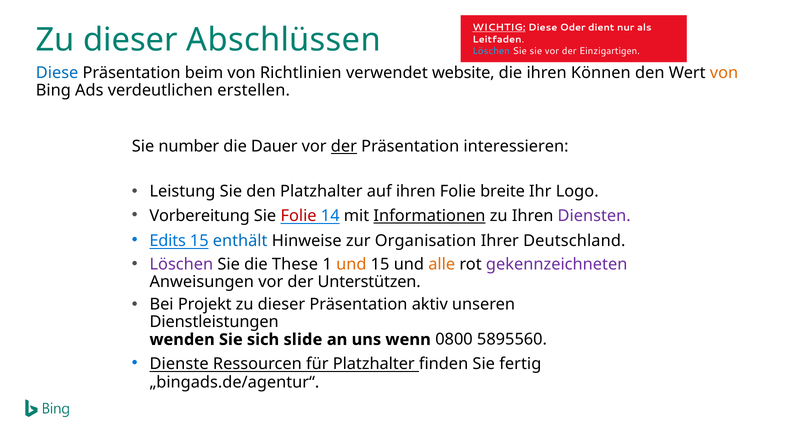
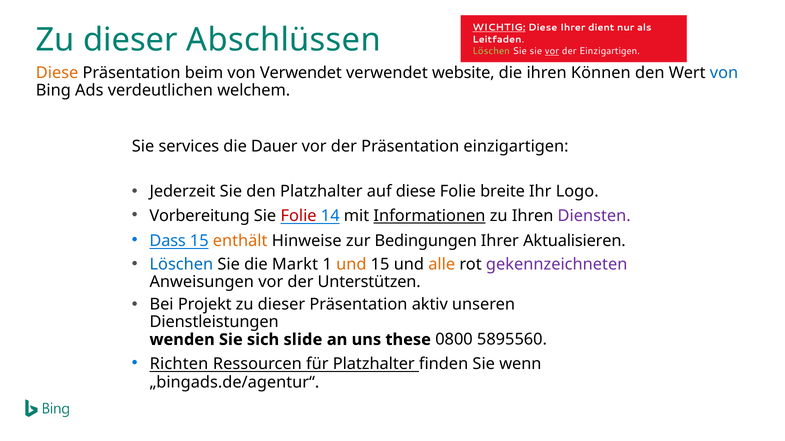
Diese Oder: Oder -> Ihrer
Löschen at (491, 51) colour: light blue -> light green
vor at (552, 51) underline: none -> present
Diese at (57, 73) colour: blue -> orange
von Richtlinien: Richtlinien -> Verwendet
von at (724, 73) colour: orange -> blue
erstellen: erstellen -> welchem
number: number -> services
der at (344, 147) underline: present -> none
Präsentation interessieren: interessieren -> einzigartigen
Leistung: Leistung -> Jederzeit
auf ihren: ihren -> diese
Edits: Edits -> Dass
enthält colour: blue -> orange
Organisation: Organisation -> Bedingungen
Deutschland: Deutschland -> Aktualisieren
Löschen at (181, 264) colour: purple -> blue
These: These -> Markt
wenn: wenn -> these
Dienste: Dienste -> Richten
fertig: fertig -> wenn
